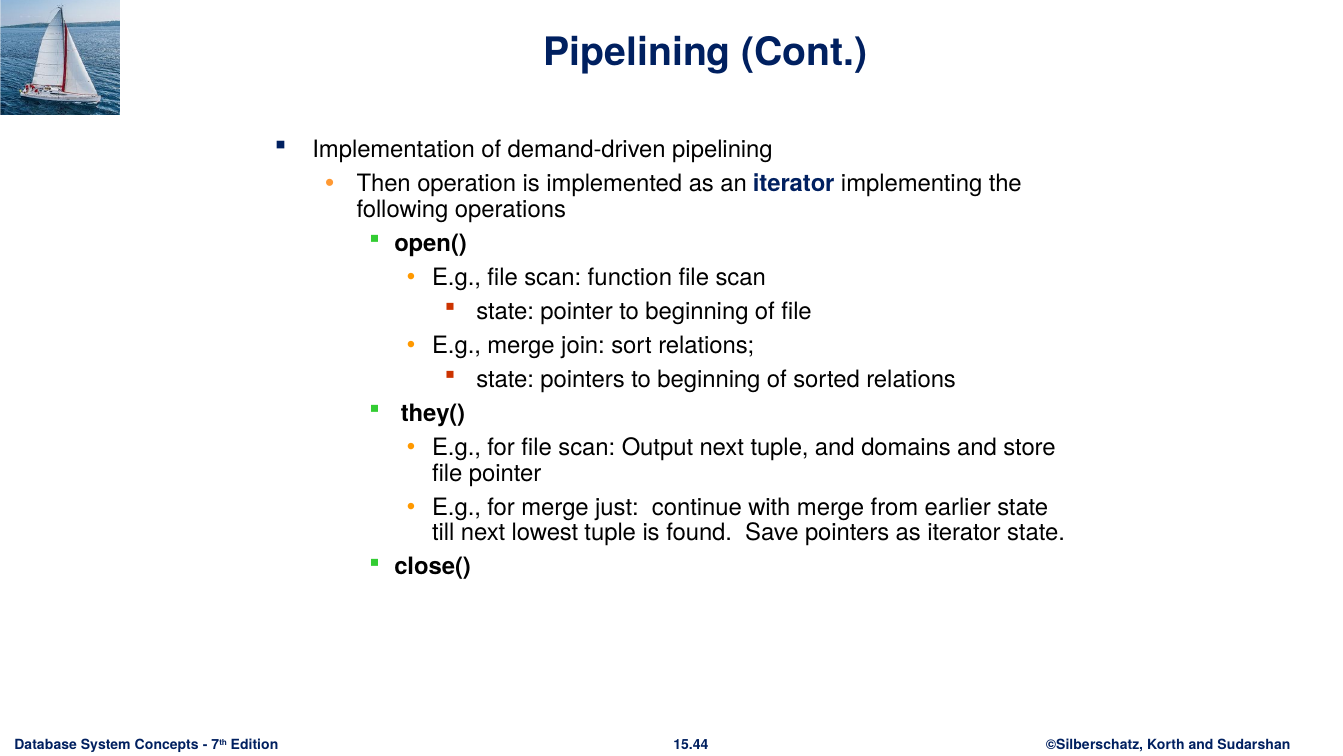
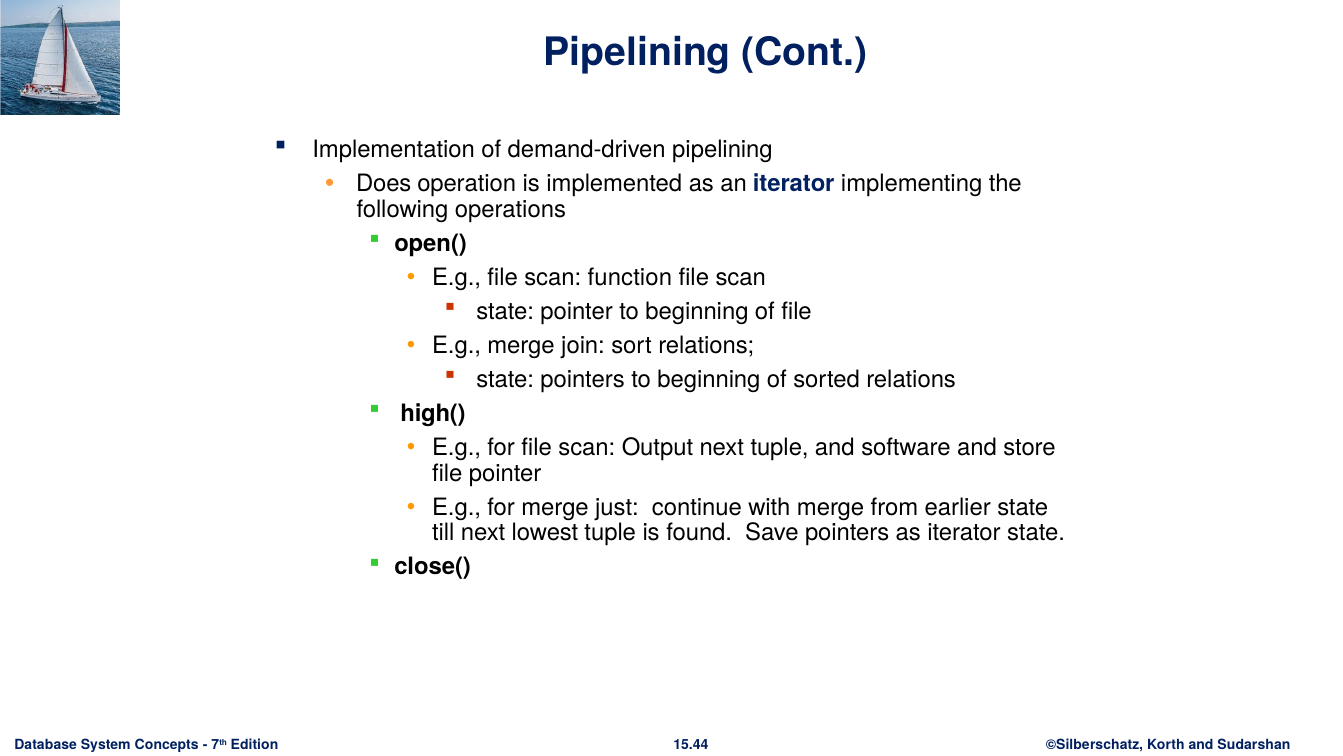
Then: Then -> Does
they(: they( -> high(
domains: domains -> software
